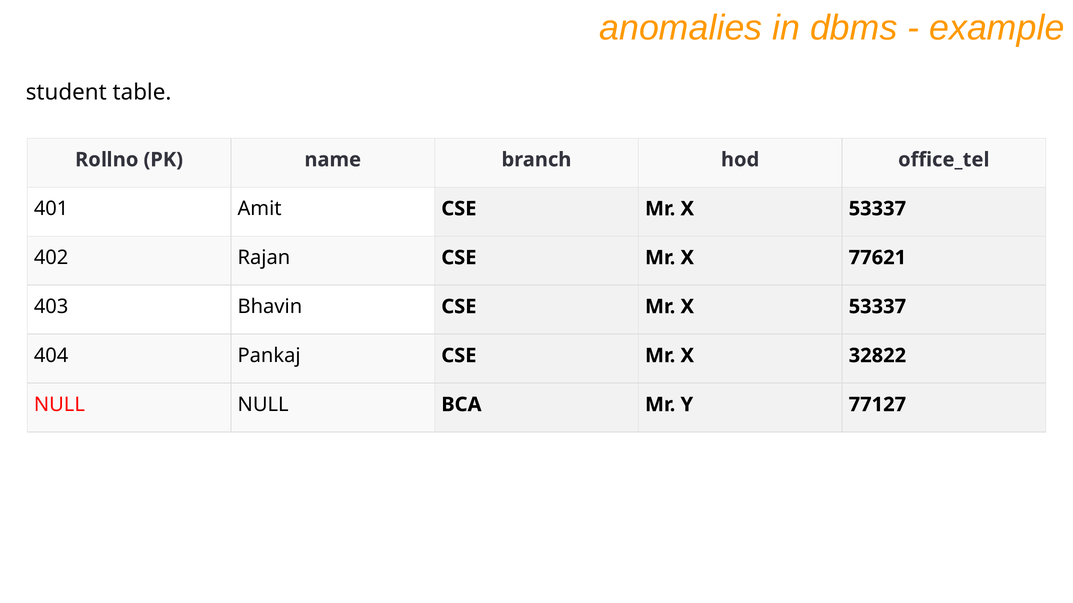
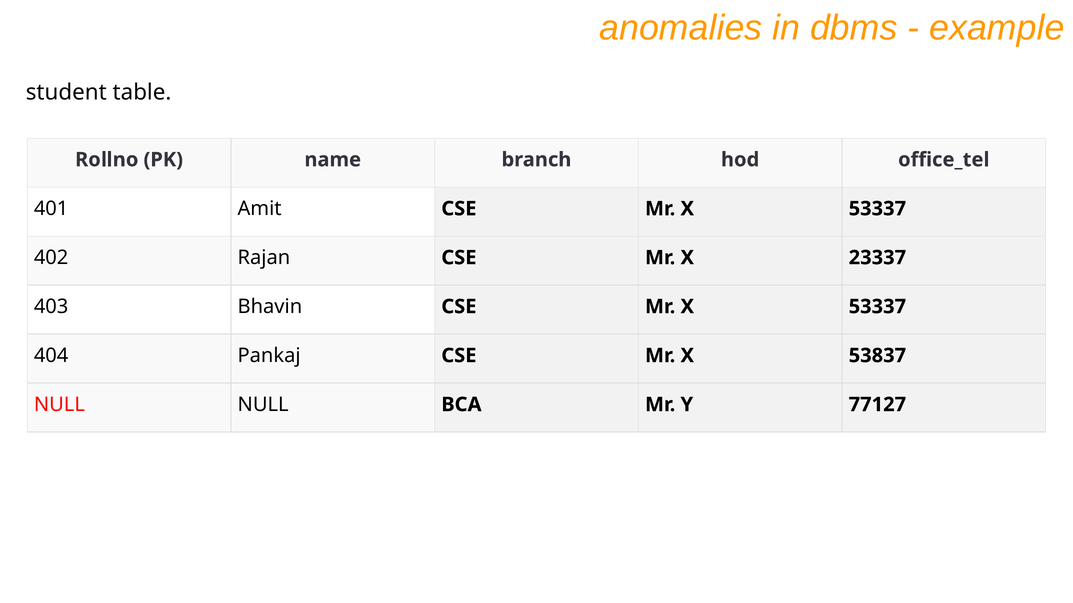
77621: 77621 -> 23337
32822: 32822 -> 53837
